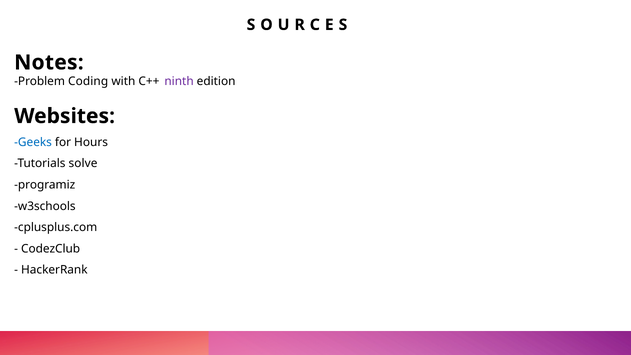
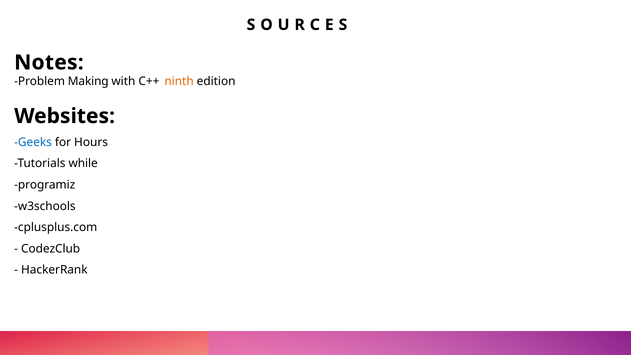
Coding: Coding -> Making
ninth colour: purple -> orange
solve: solve -> while
